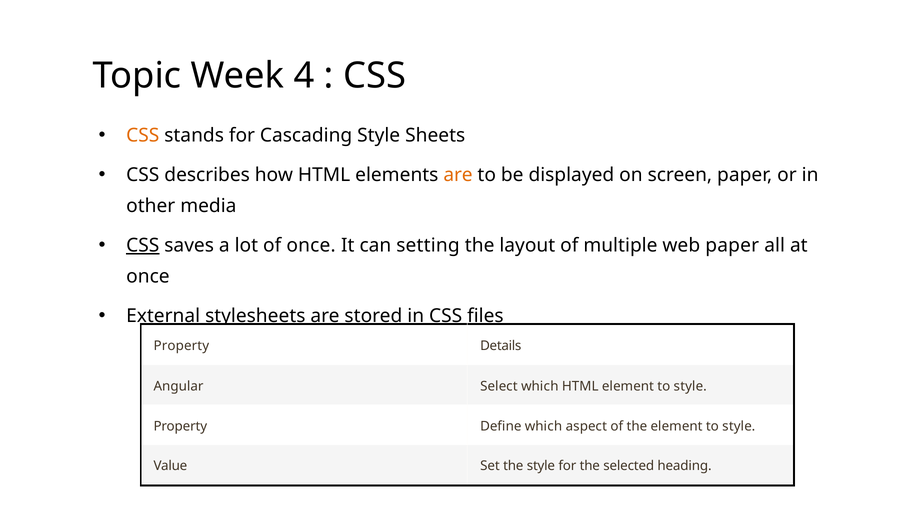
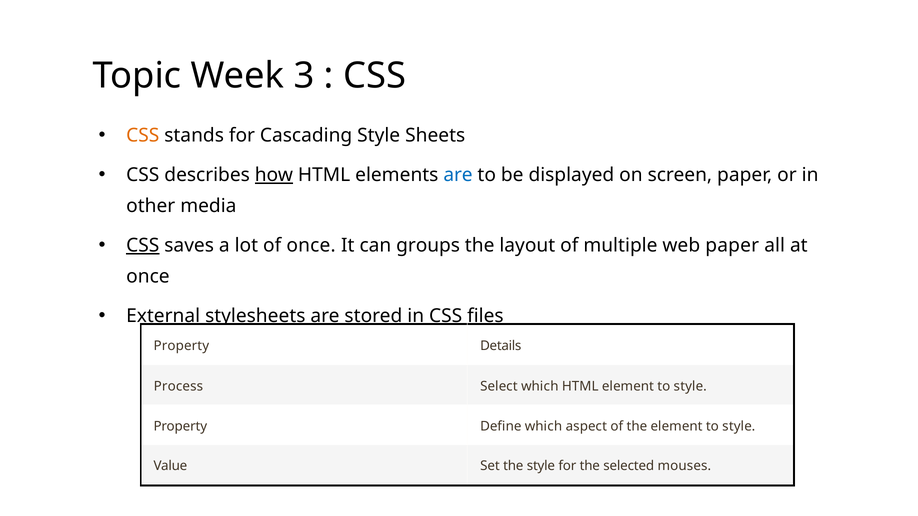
4: 4 -> 3
how underline: none -> present
are at (458, 175) colour: orange -> blue
setting: setting -> groups
Angular: Angular -> Process
heading: heading -> mouses
